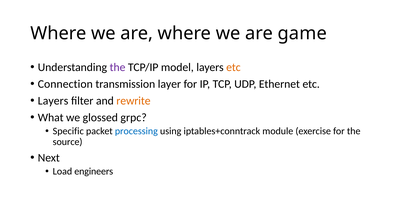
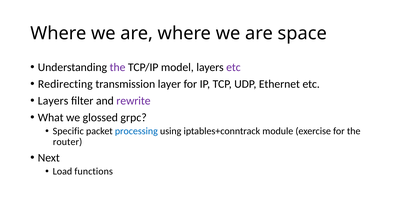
game: game -> space
etc at (233, 67) colour: orange -> purple
Connection: Connection -> Redirecting
rewrite colour: orange -> purple
source: source -> router
engineers: engineers -> functions
